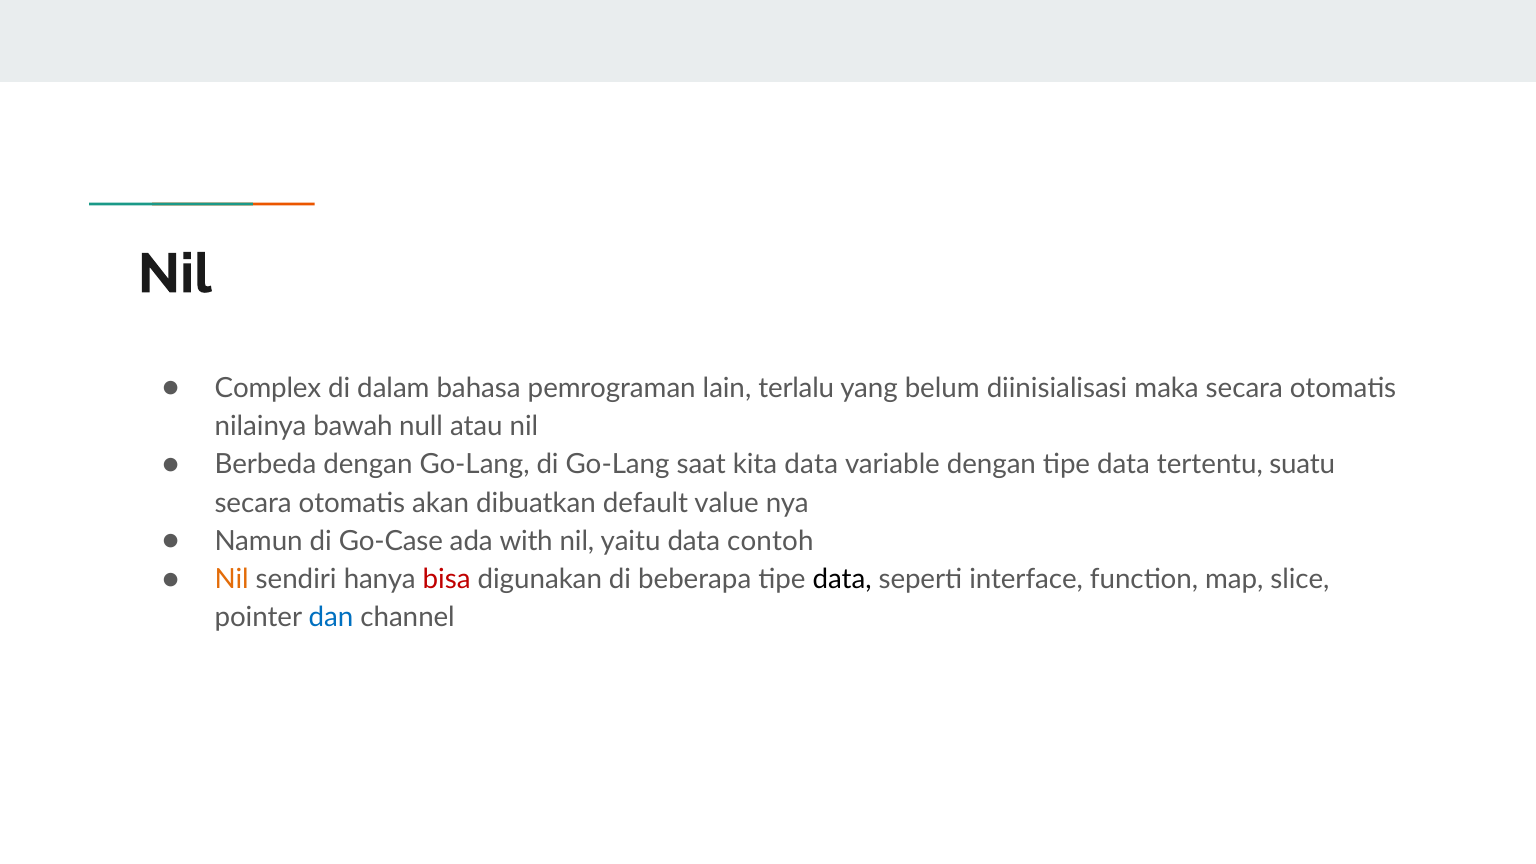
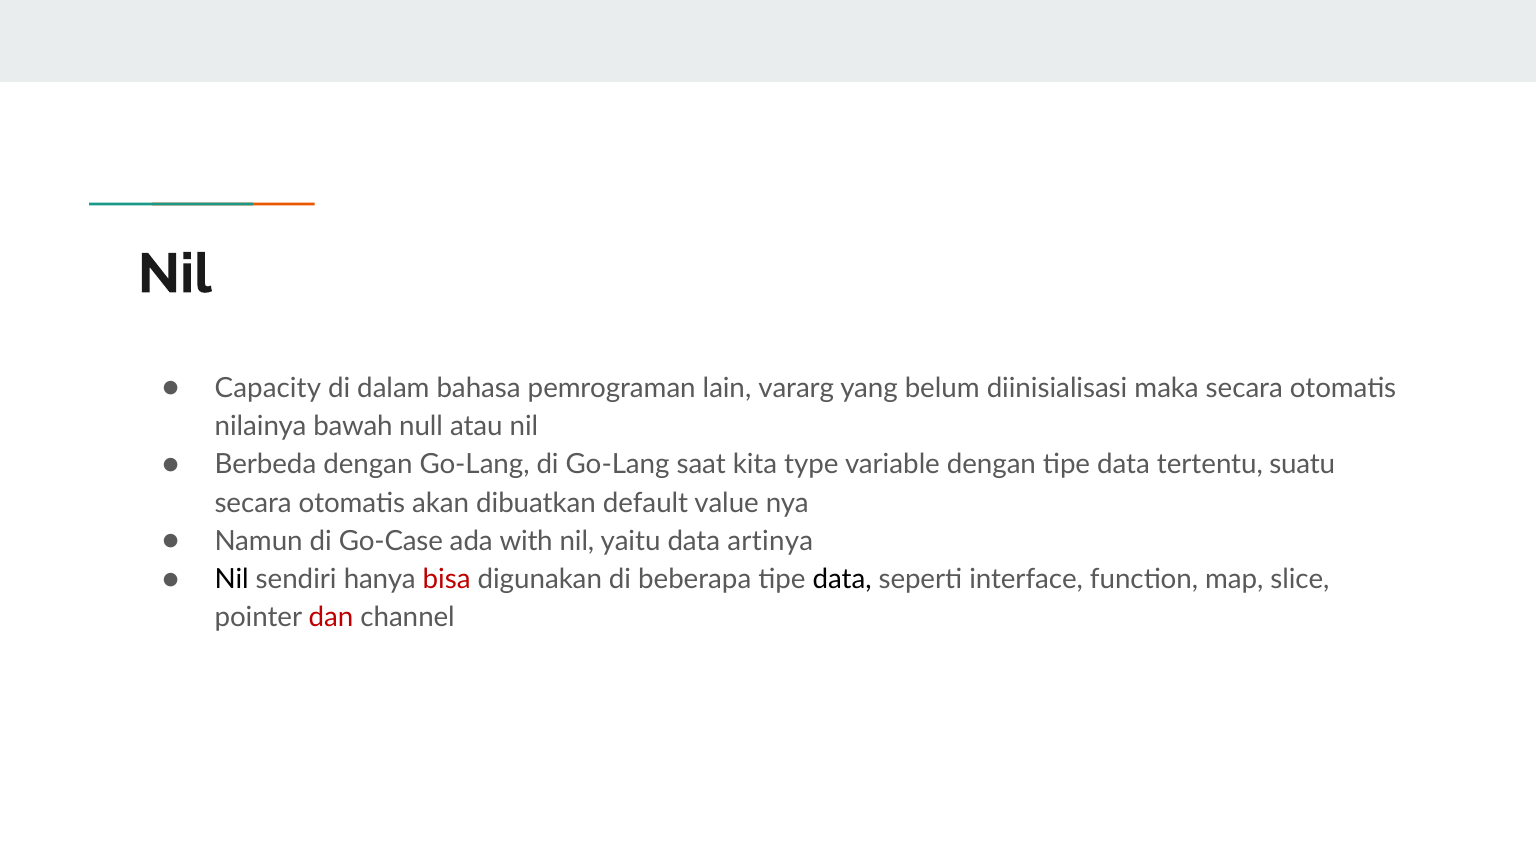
Complex: Complex -> Capacity
terlalu: terlalu -> vararg
kita data: data -> type
contoh: contoh -> artinya
Nil at (232, 580) colour: orange -> black
dan colour: blue -> red
